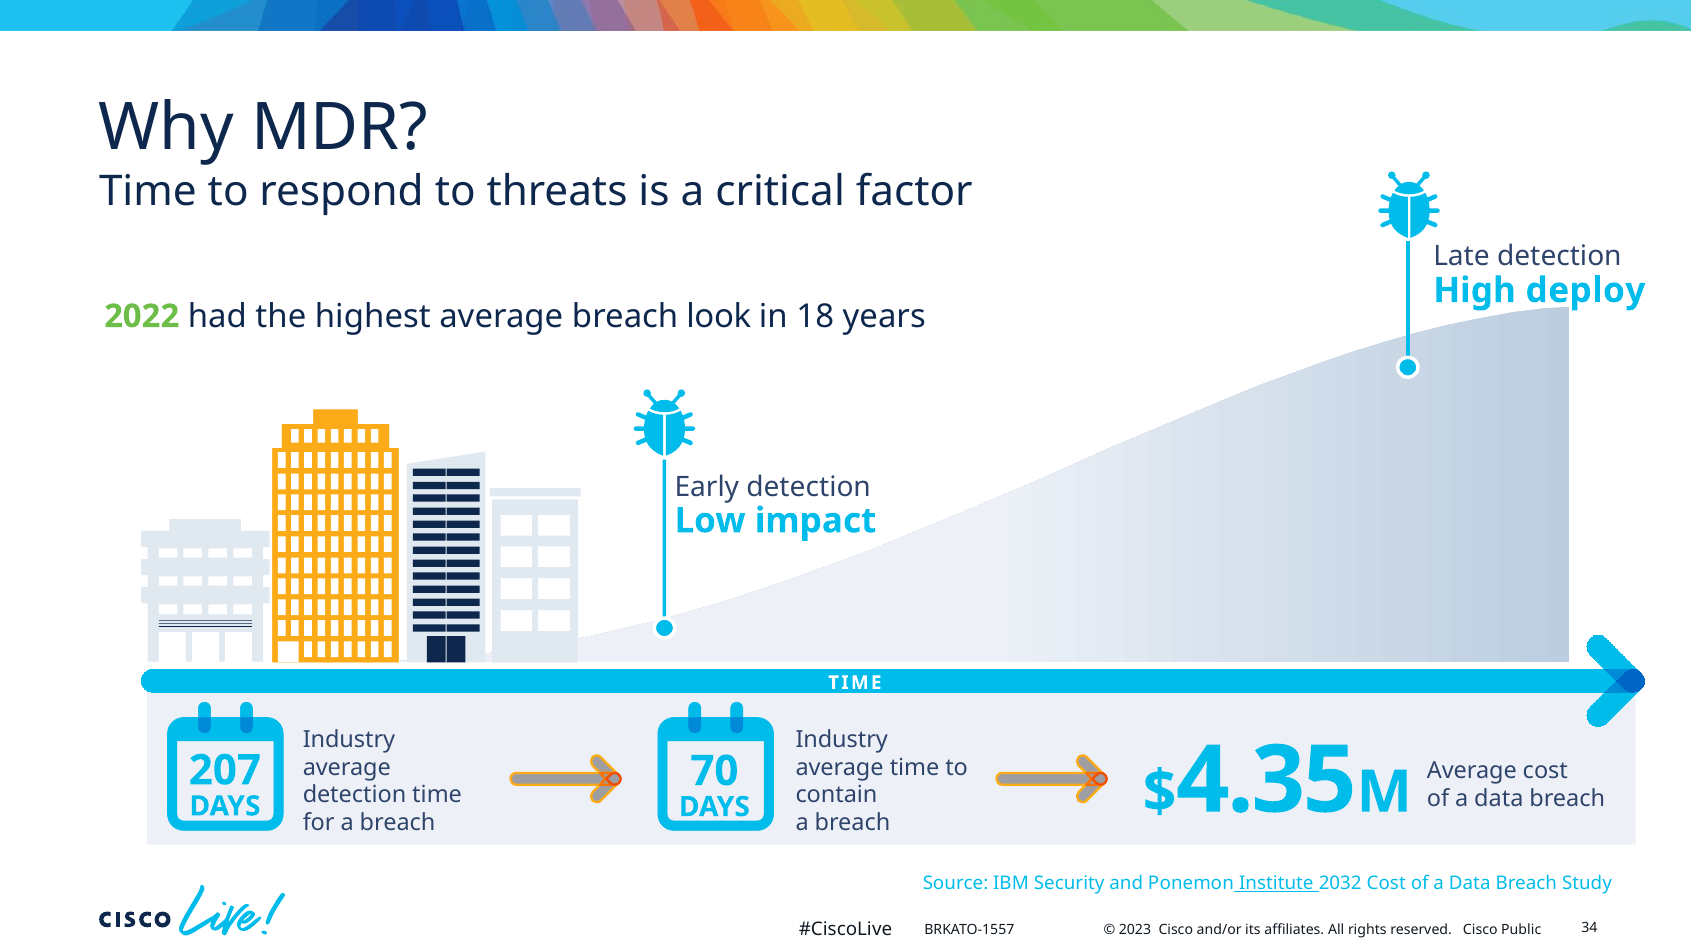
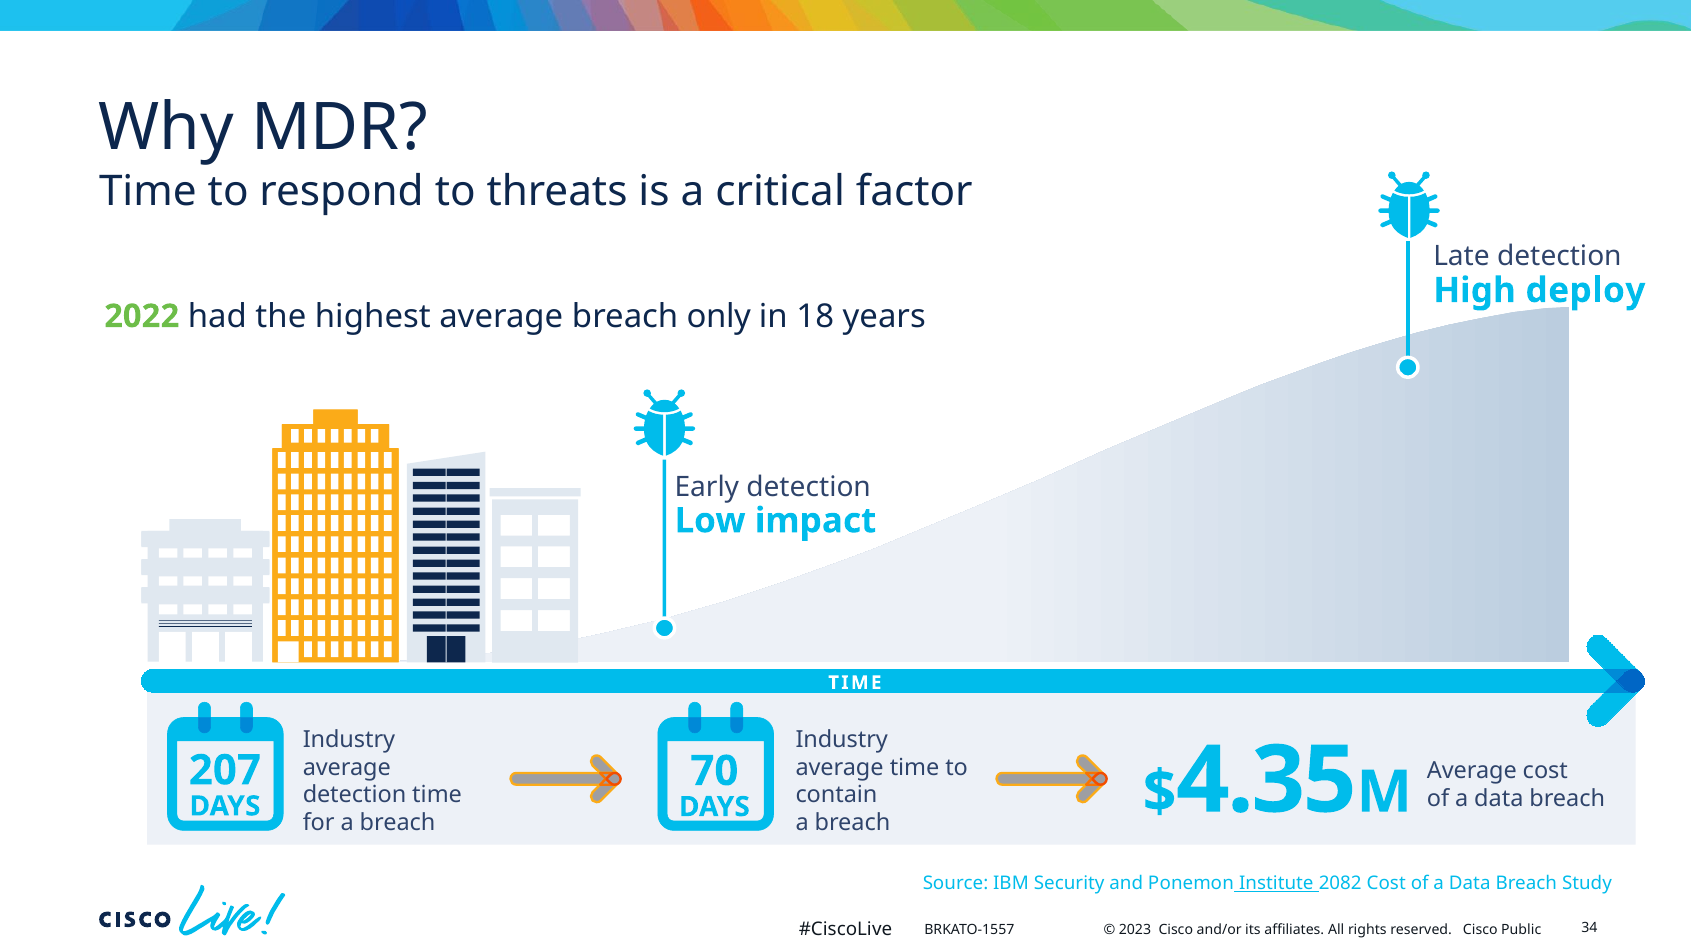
look: look -> only
2032: 2032 -> 2082
